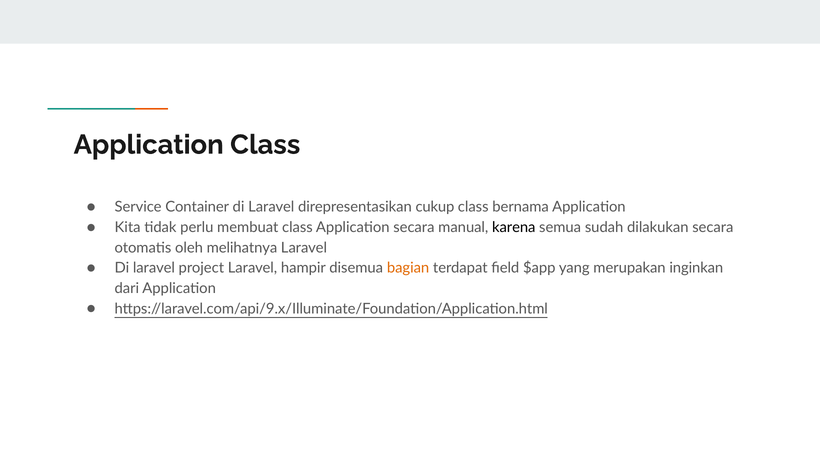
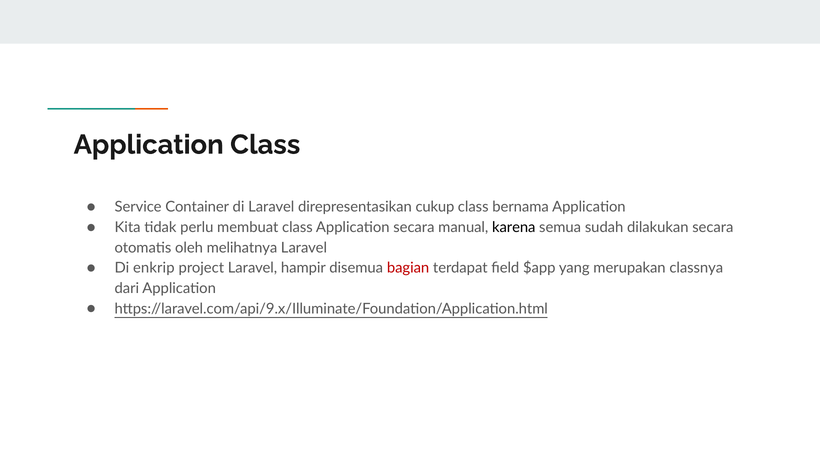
laravel at (154, 268): laravel -> enkrip
bagian colour: orange -> red
inginkan: inginkan -> classnya
